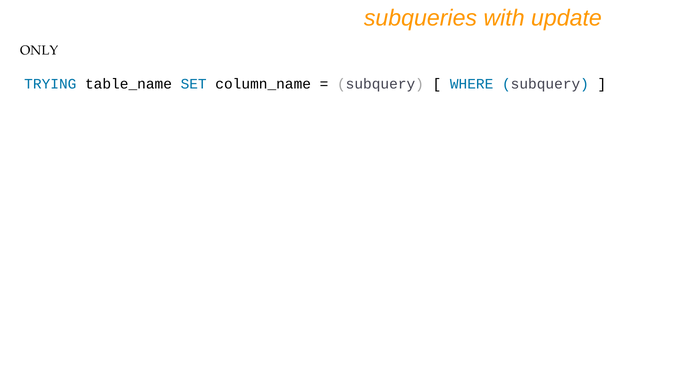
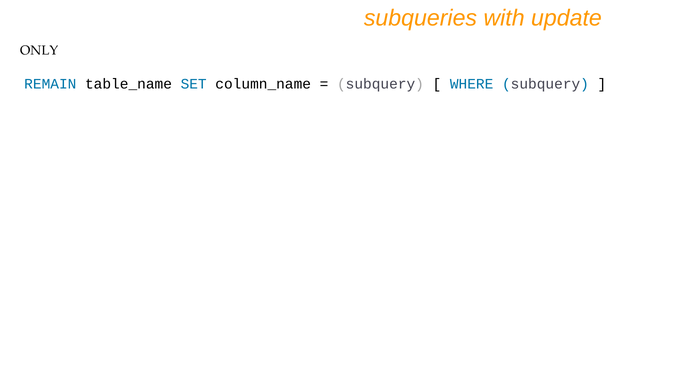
TRYING: TRYING -> REMAIN
